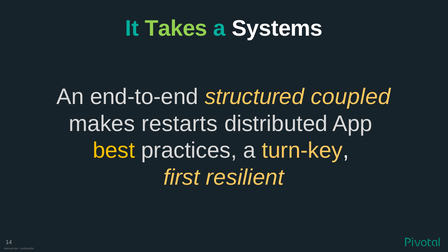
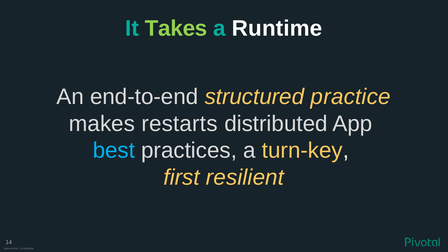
Systems: Systems -> Runtime
coupled: coupled -> practice
best colour: yellow -> light blue
